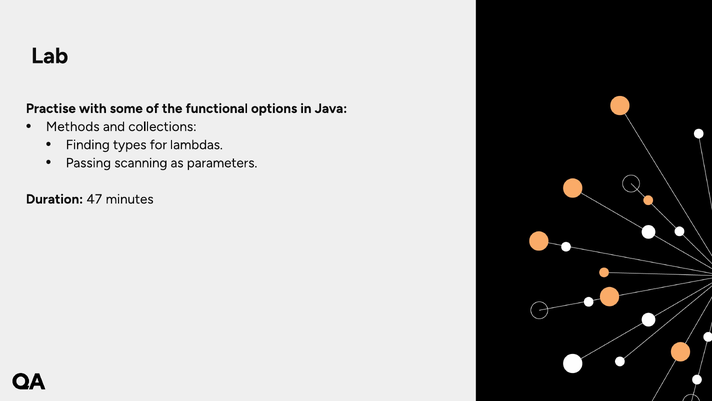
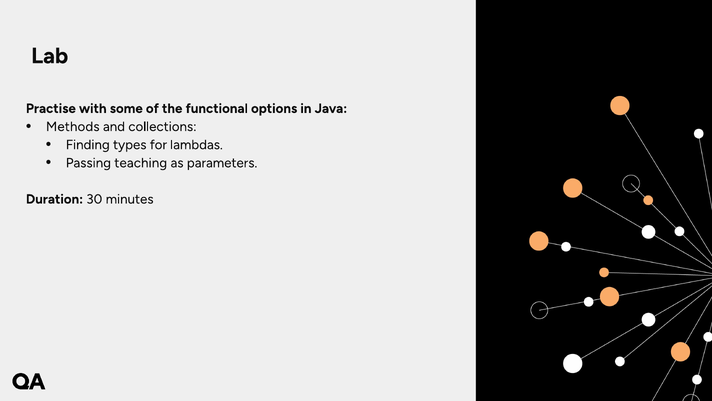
scanning: scanning -> teaching
47: 47 -> 30
